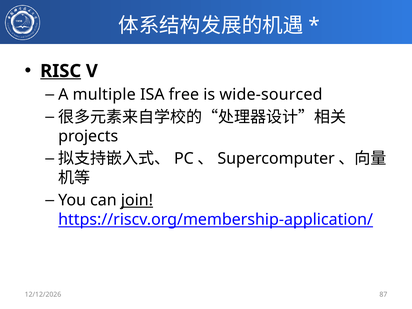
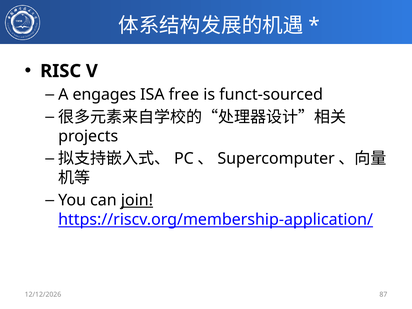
RISC underline: present -> none
multiple: multiple -> engages
wide-sourced: wide-sourced -> funct-sourced
